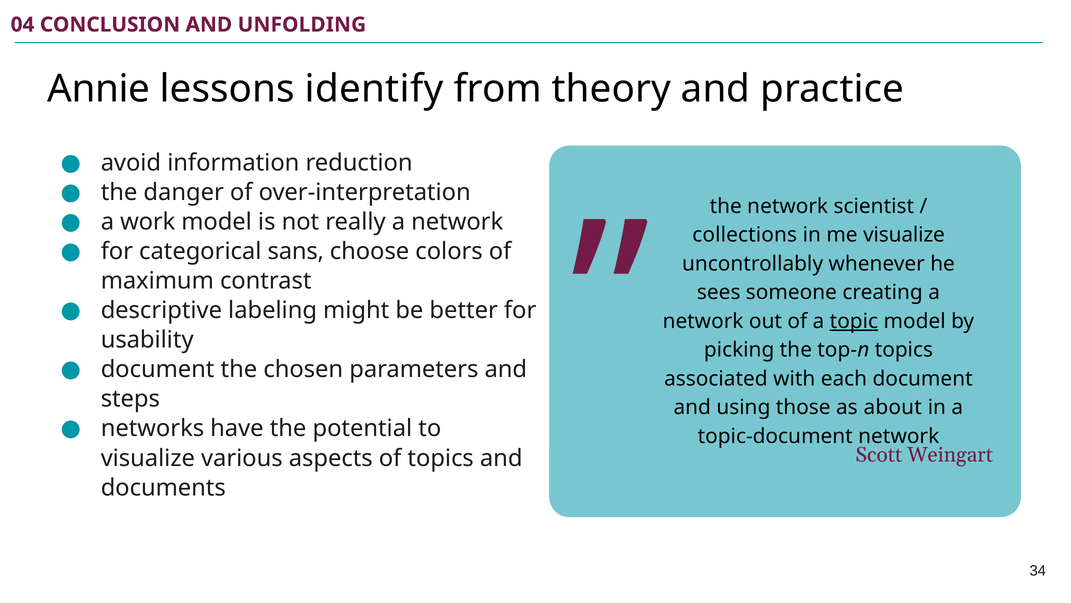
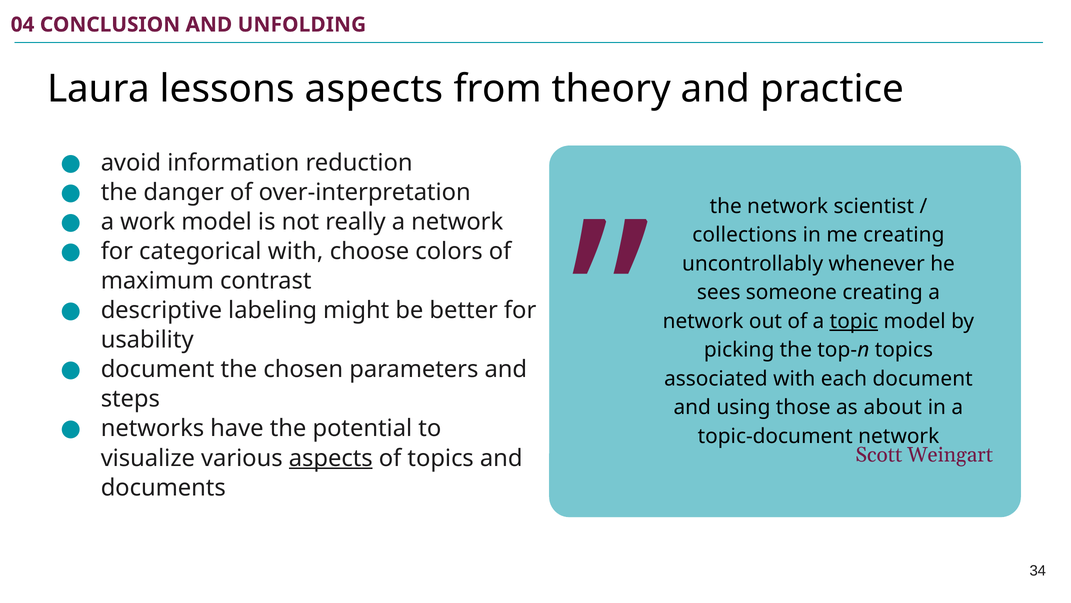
Annie: Annie -> Laura
lessons identify: identify -> aspects
me visualize: visualize -> creating
categorical sans: sans -> with
aspects at (331, 458) underline: none -> present
